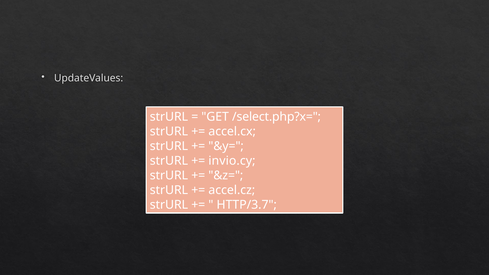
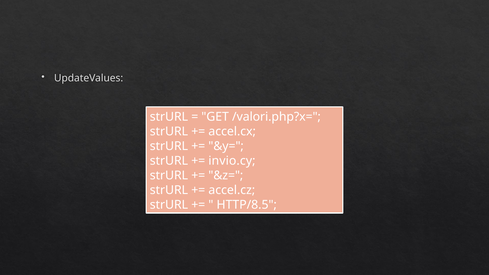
/select.php?x=: /select.php?x= -> /valori.php?x=
HTTP/3.7: HTTP/3.7 -> HTTP/8.5
